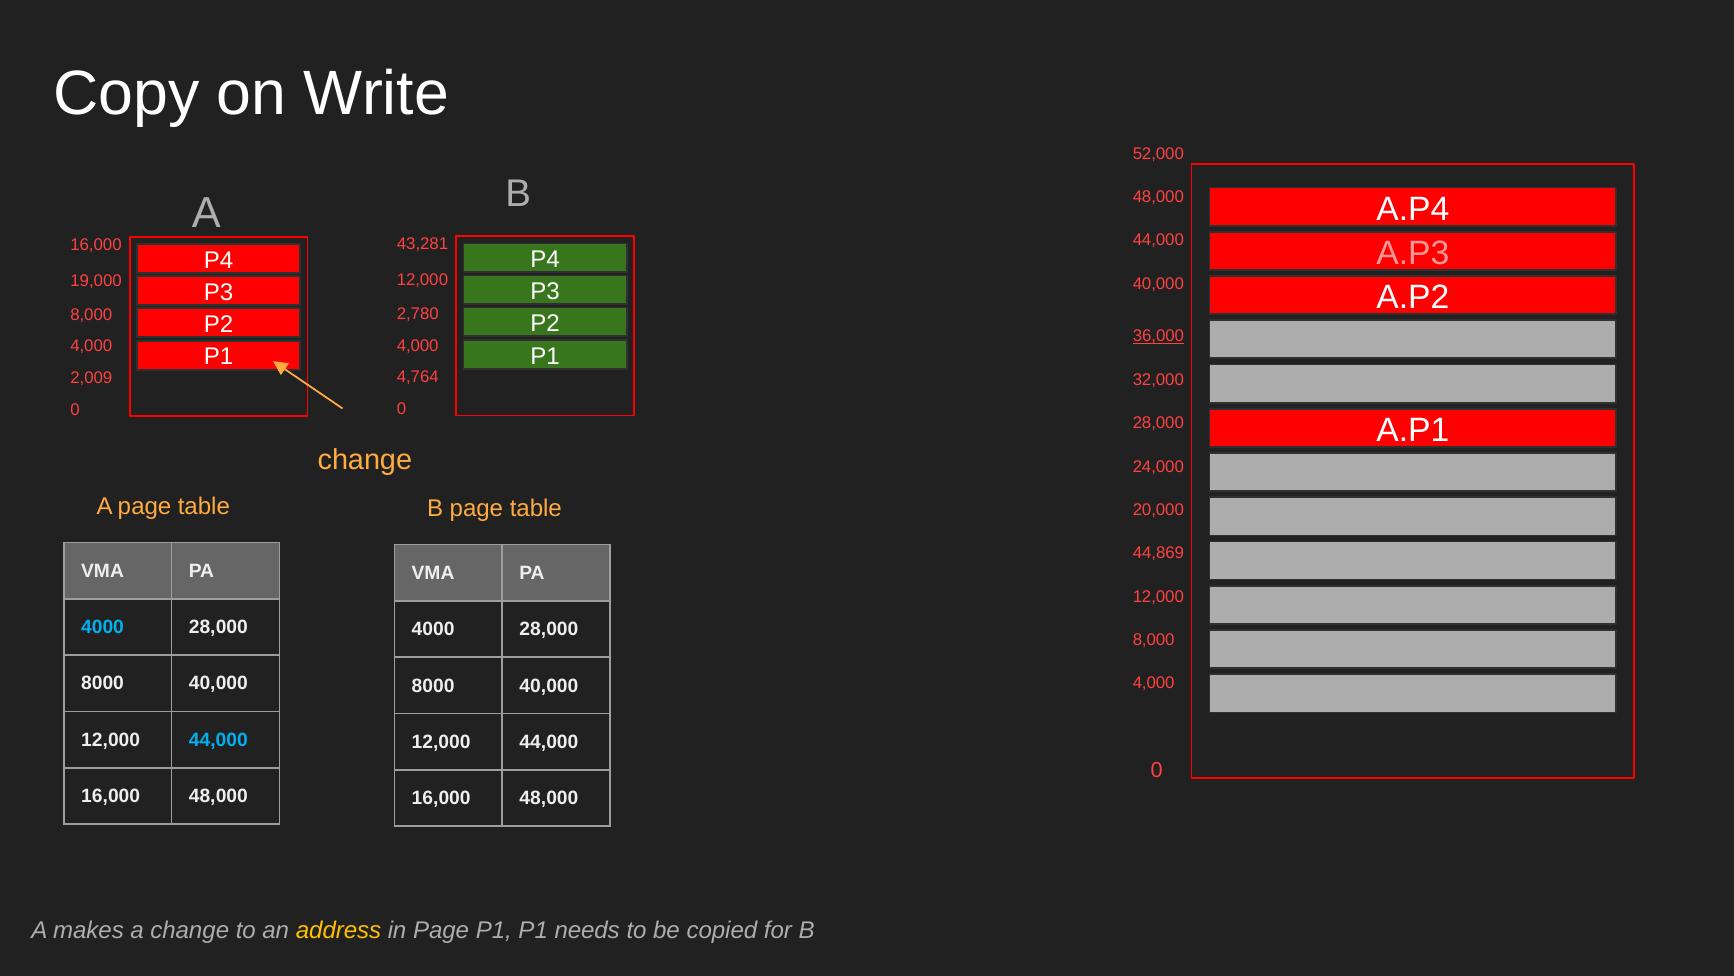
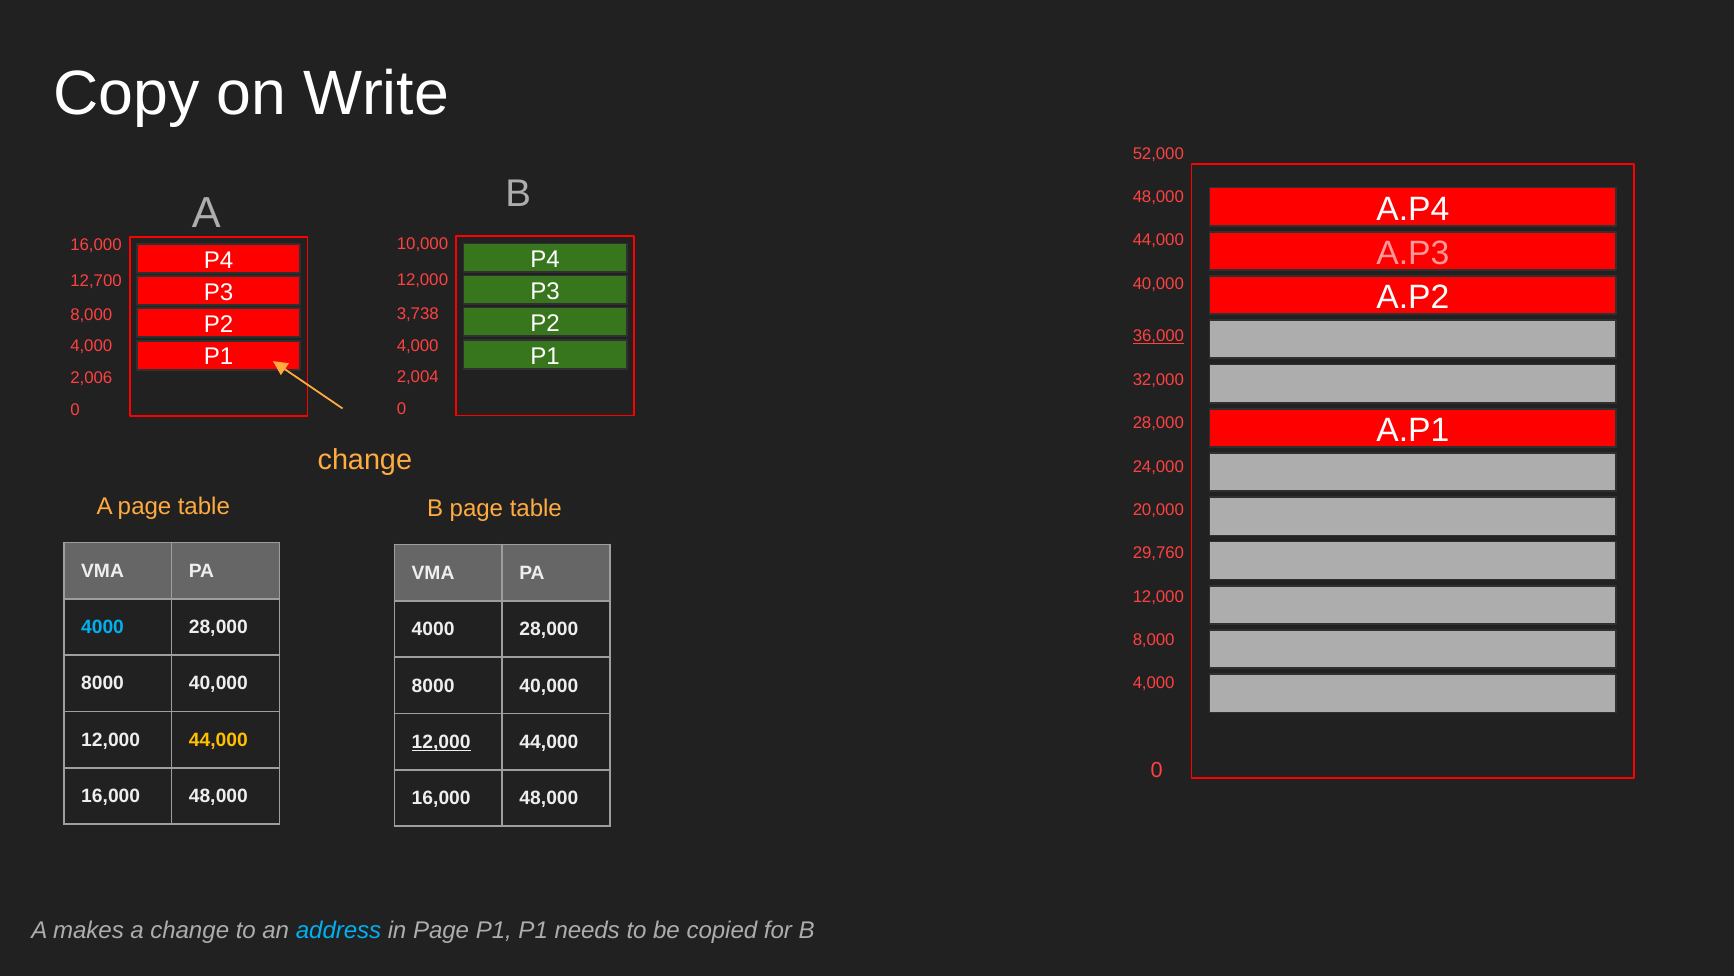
43,281: 43,281 -> 10,000
19,000: 19,000 -> 12,700
2,780: 2,780 -> 3,738
4,764: 4,764 -> 2,004
2,009: 2,009 -> 2,006
44,869: 44,869 -> 29,760
44,000 at (218, 740) colour: light blue -> yellow
12,000 at (441, 742) underline: none -> present
address colour: yellow -> light blue
